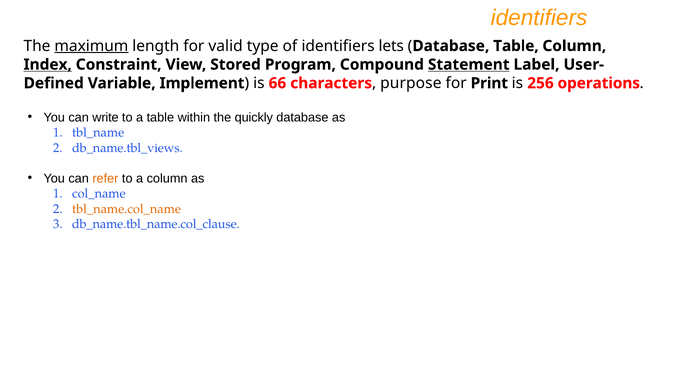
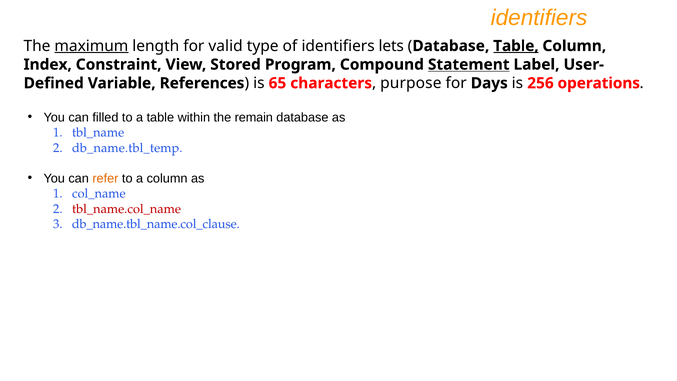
Table at (516, 46) underline: none -> present
Index underline: present -> none
Implement: Implement -> References
66: 66 -> 65
Print: Print -> Days
write: write -> filled
quickly: quickly -> remain
db_name.tbl_views: db_name.tbl_views -> db_name.tbl_temp
tbl_name.col_name colour: orange -> red
